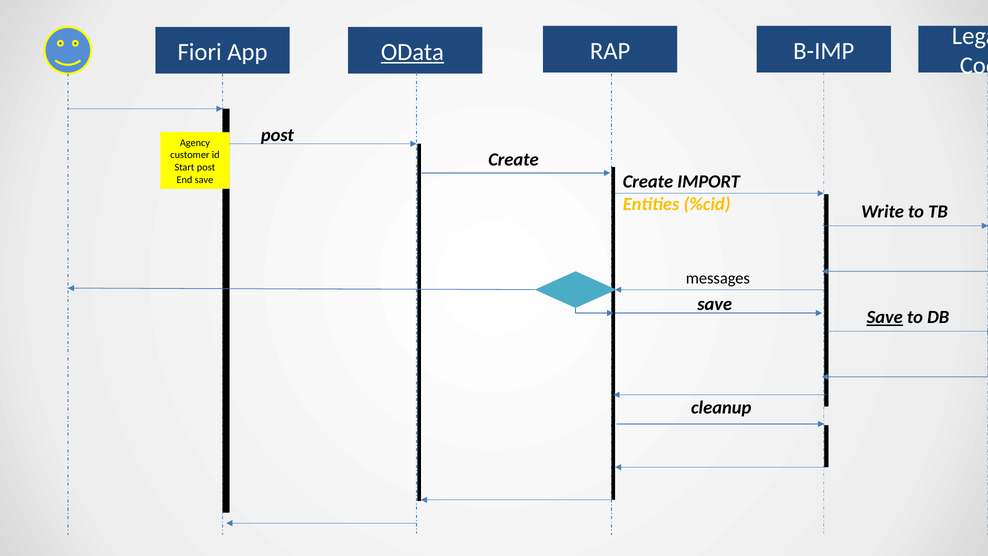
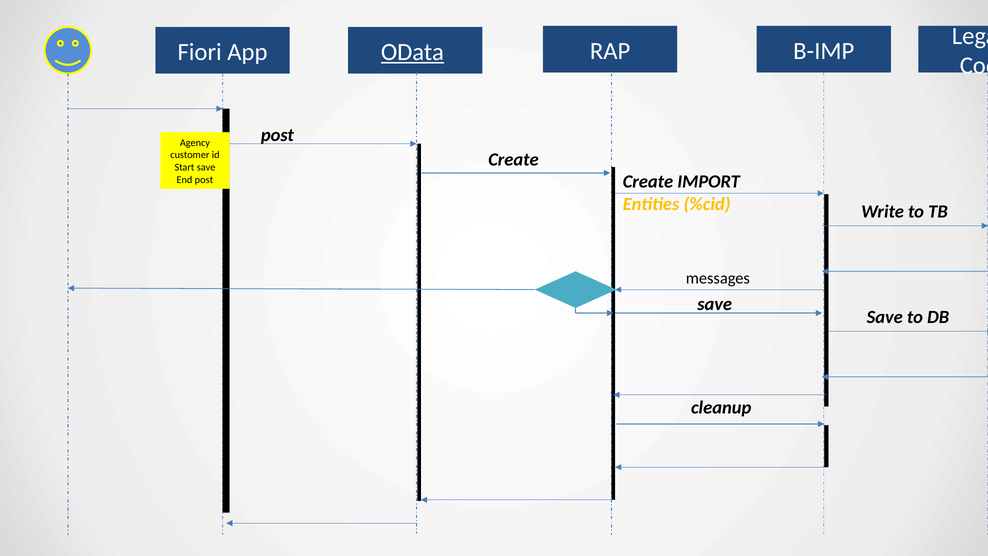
Start post: post -> save
End save: save -> post
Save at (885, 317) underline: present -> none
